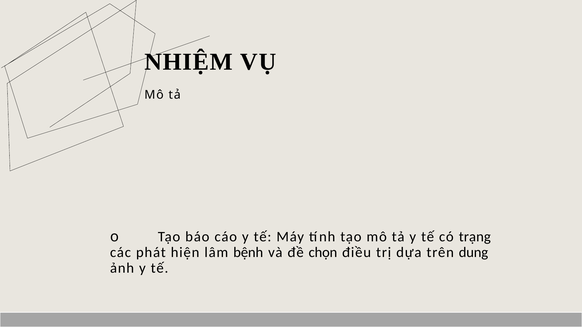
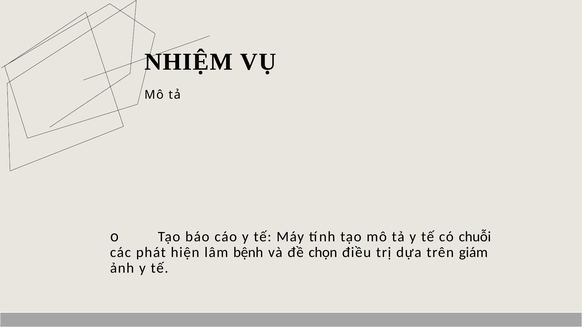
trạng: trạng -> chuỗi
dung: dung -> giám
